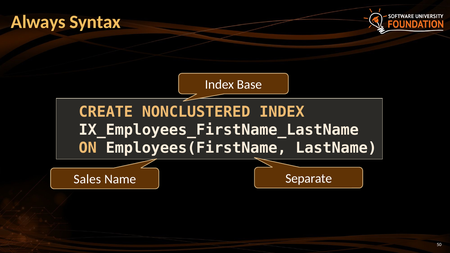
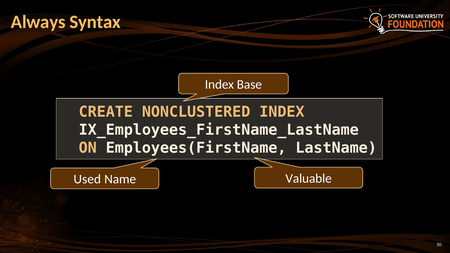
Sales: Sales -> Used
Separate: Separate -> Valuable
